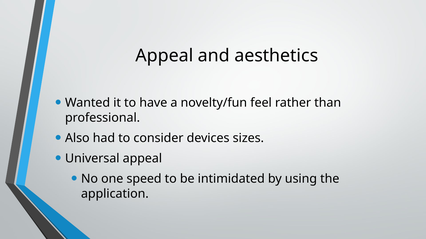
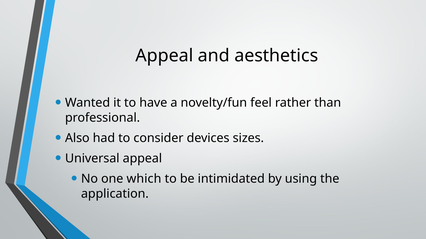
speed: speed -> which
